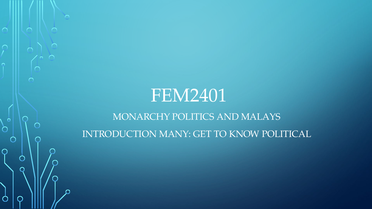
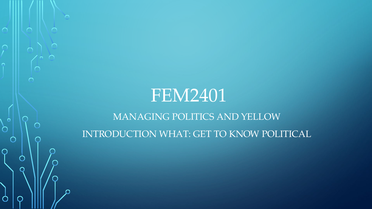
MONARCHY: MONARCHY -> MANAGING
MALAYS: MALAYS -> YELLOW
MANY: MANY -> WHAT
